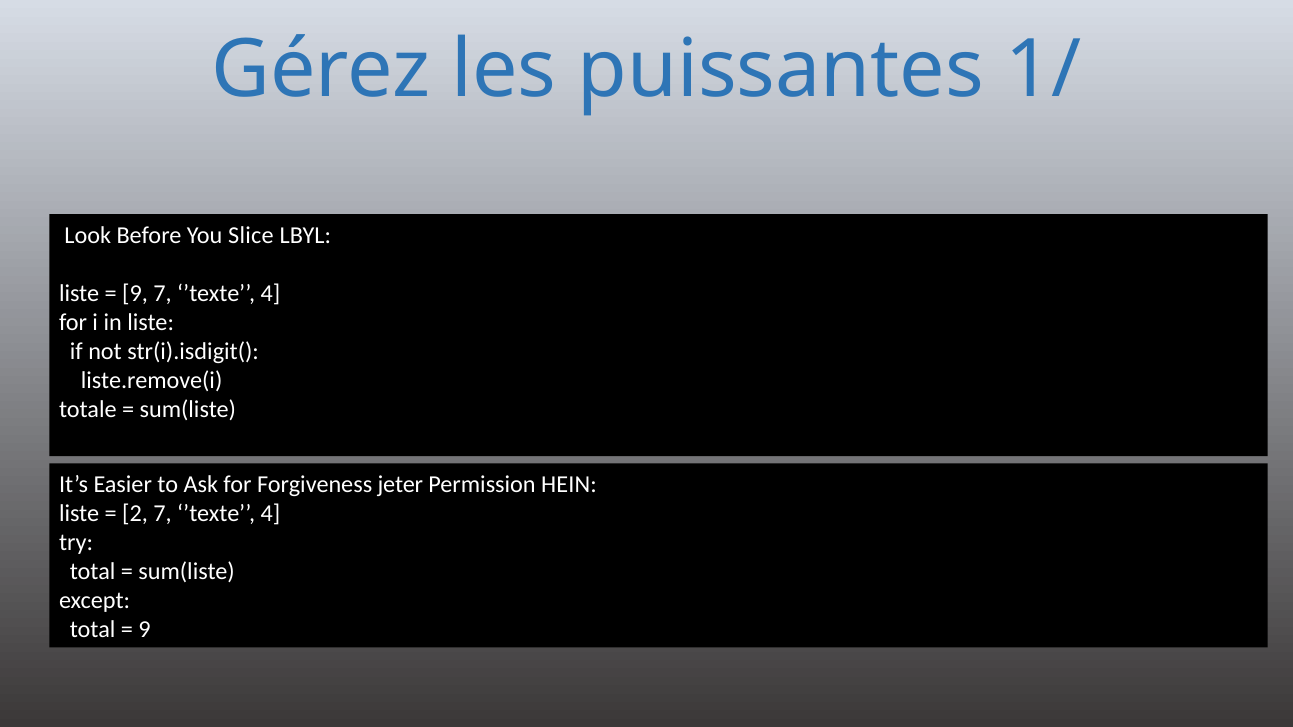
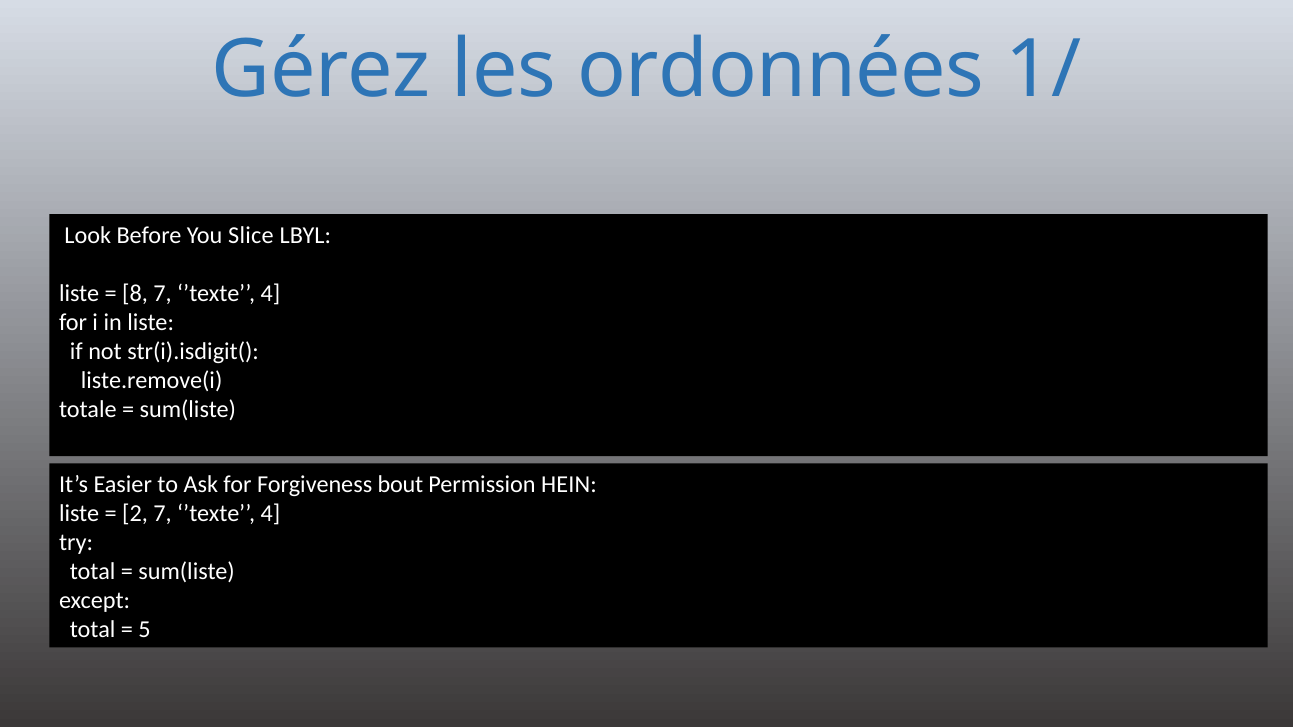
puissantes: puissantes -> ordonnées
9 at (135, 293): 9 -> 8
jeter: jeter -> bout
9 at (145, 630): 9 -> 5
